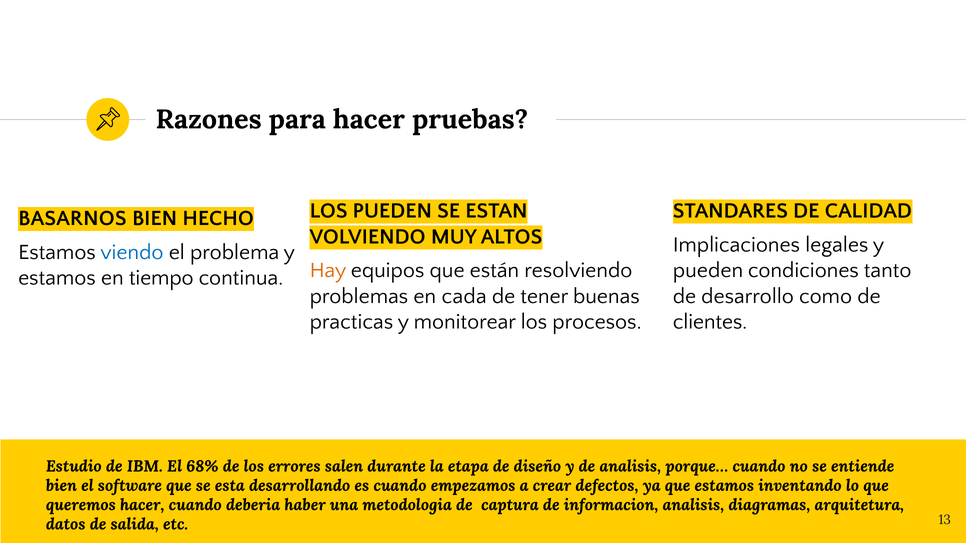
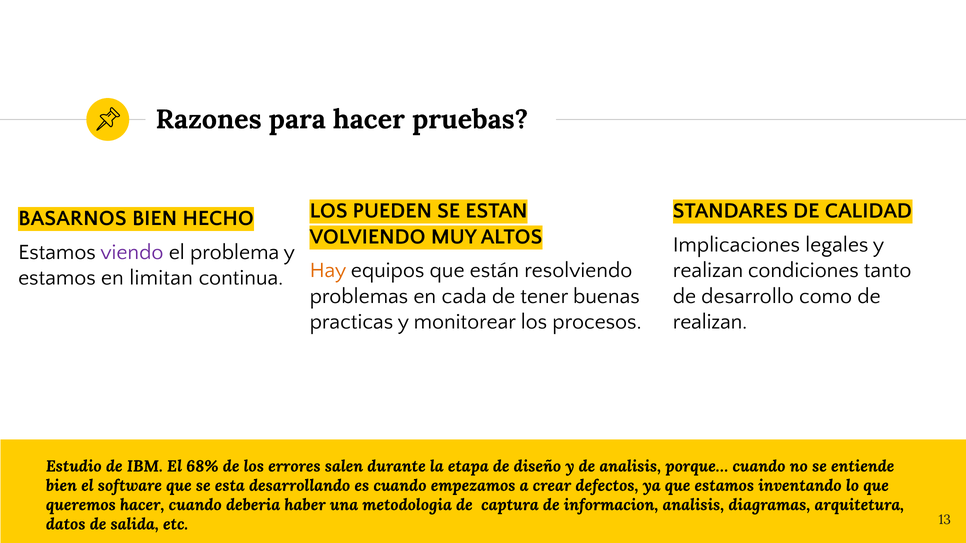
viendo colour: blue -> purple
pueden at (708, 271): pueden -> realizan
tiempo: tiempo -> limitan
clientes at (710, 322): clientes -> realizan
